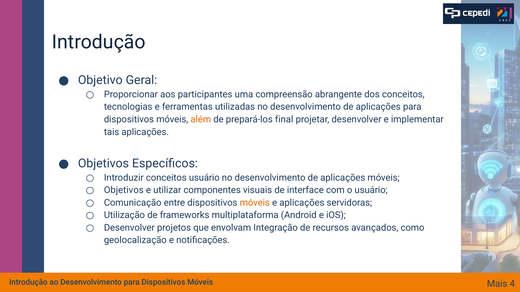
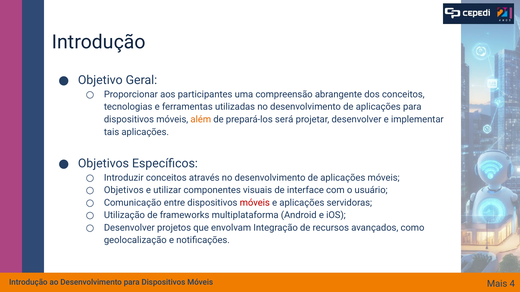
final: final -> será
conceitos usuário: usuário -> através
móveis at (255, 203) colour: orange -> red
